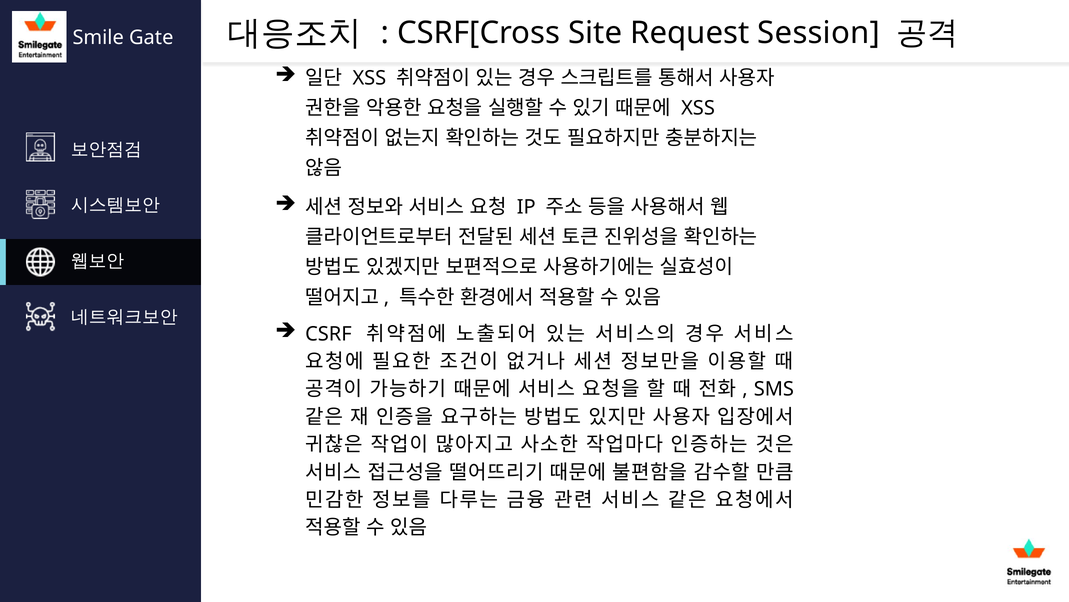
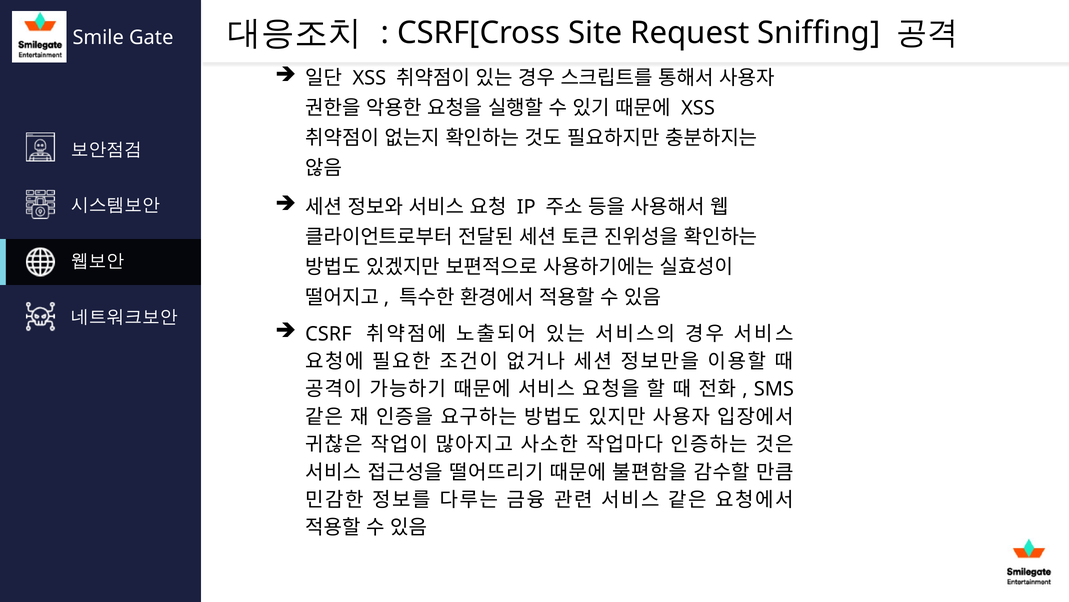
Session: Session -> Sniffing
